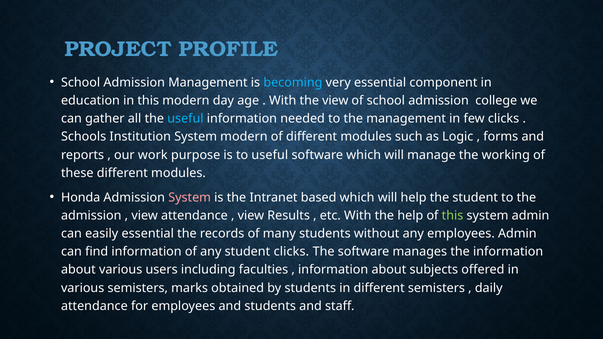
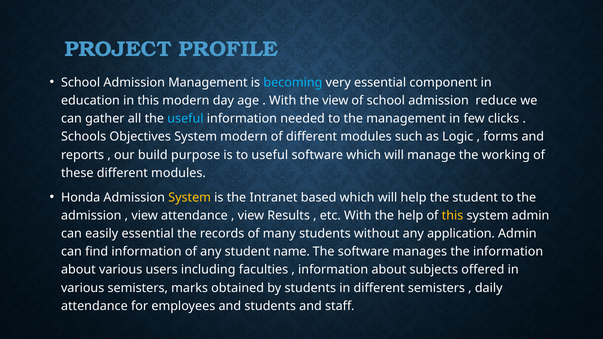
college: college -> reduce
Institution: Institution -> Objectives
work: work -> build
System at (190, 198) colour: pink -> yellow
this at (453, 216) colour: light green -> yellow
any employees: employees -> application
student clicks: clicks -> name
